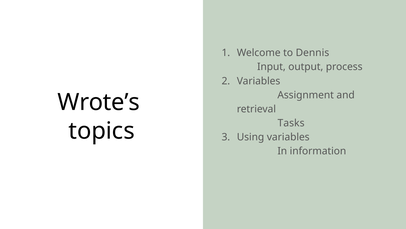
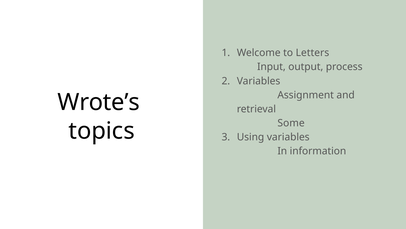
Dennis: Dennis -> Letters
Tasks: Tasks -> Some
